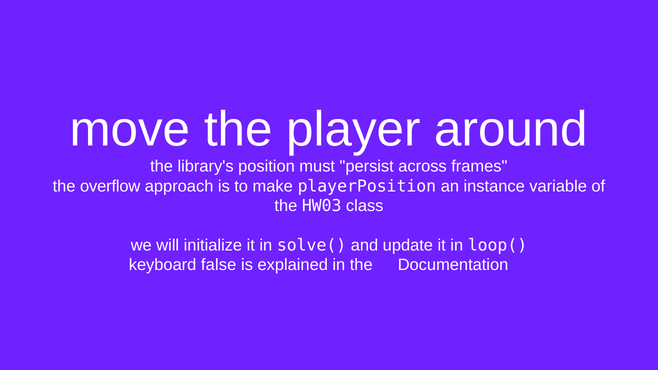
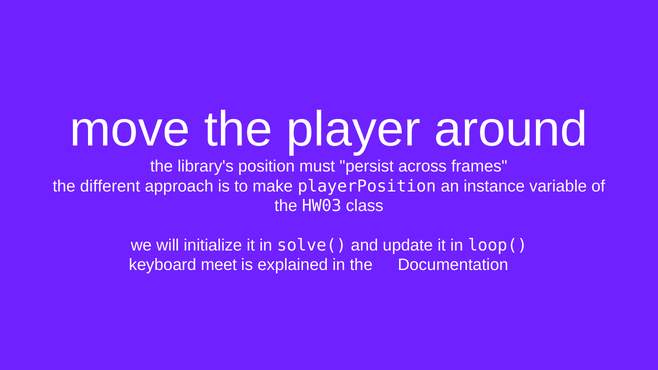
overflow: overflow -> different
false: false -> meet
